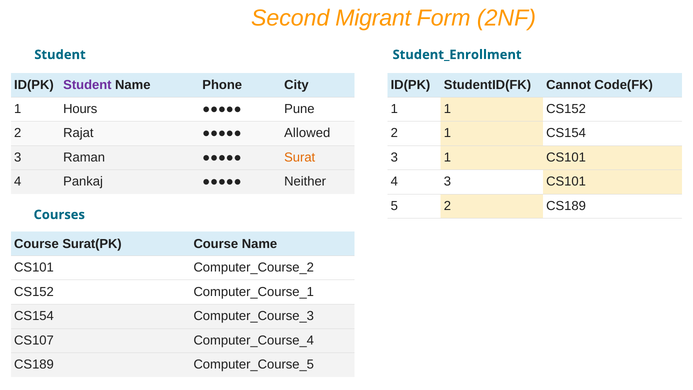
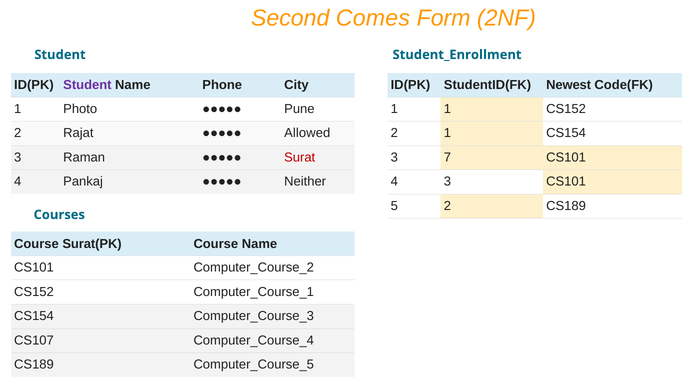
Migrant: Migrant -> Comes
Cannot: Cannot -> Newest
Hours: Hours -> Photo
Surat colour: orange -> red
3 1: 1 -> 7
